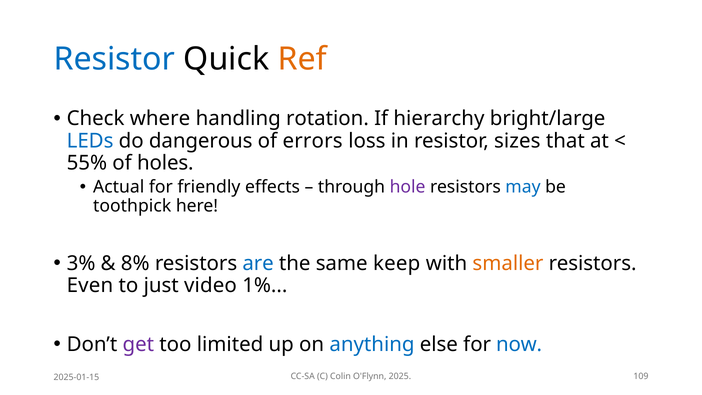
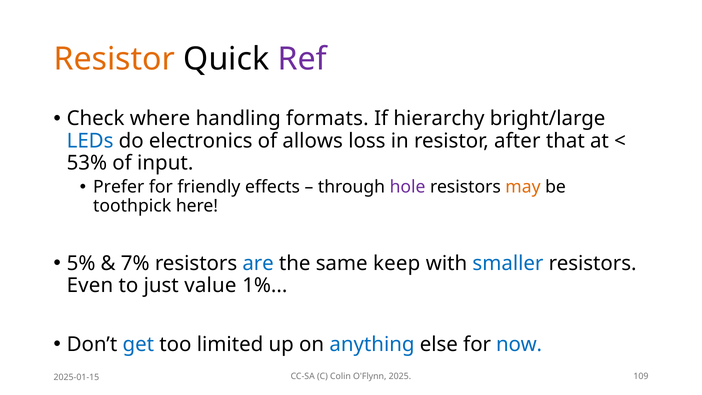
Resistor at (114, 59) colour: blue -> orange
Ref colour: orange -> purple
rotation: rotation -> formats
dangerous: dangerous -> electronics
errors: errors -> allows
sizes: sizes -> after
55%: 55% -> 53%
holes: holes -> input
Actual: Actual -> Prefer
may colour: blue -> orange
3%: 3% -> 5%
8%: 8% -> 7%
smaller colour: orange -> blue
video: video -> value
get colour: purple -> blue
